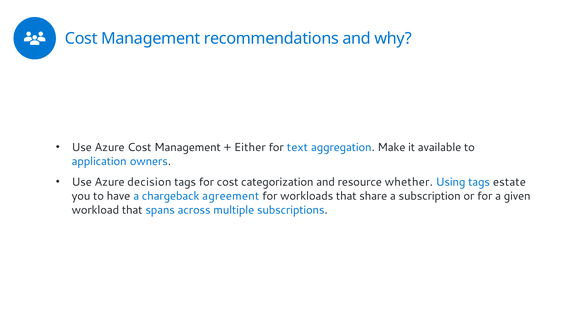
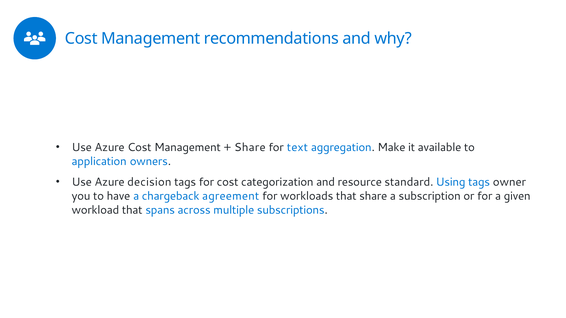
Either at (250, 148): Either -> Share
whether: whether -> standard
estate: estate -> owner
